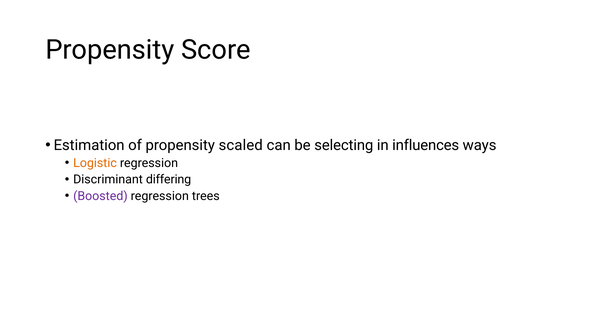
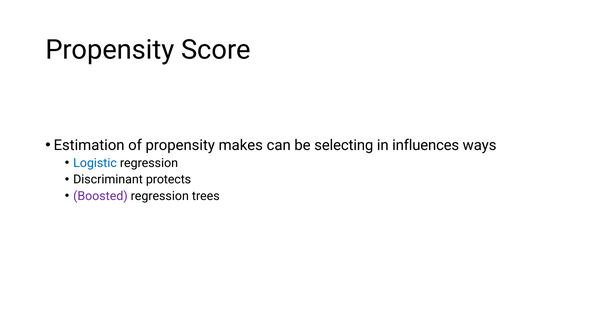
scaled: scaled -> makes
Logistic colour: orange -> blue
differing: differing -> protects
